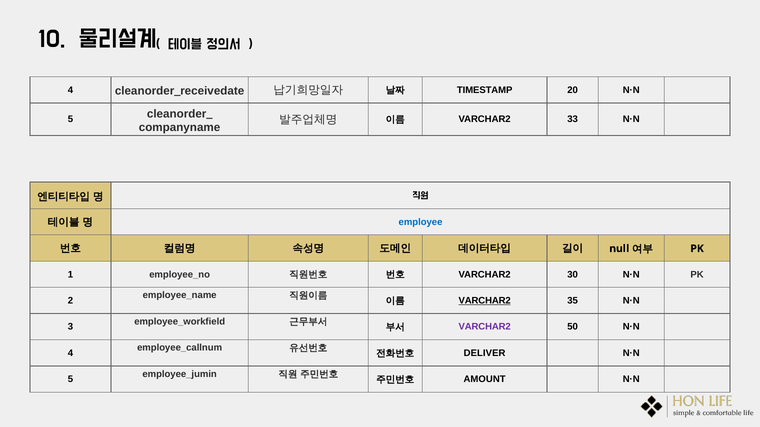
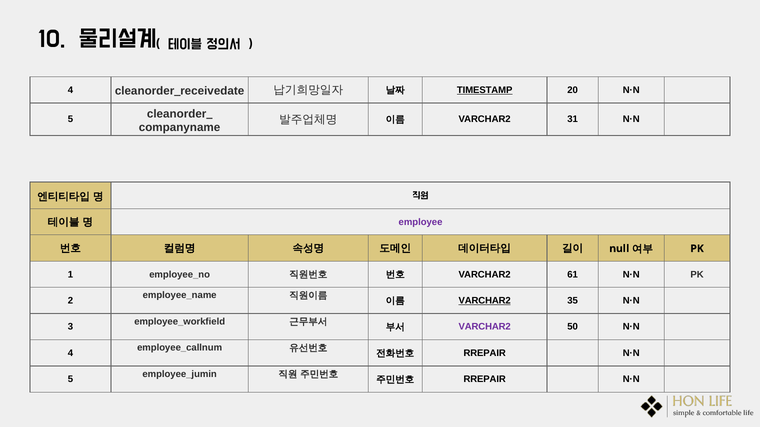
TIMESTAMP underline: none -> present
33: 33 -> 31
employee colour: blue -> purple
30: 30 -> 61
DELIVER at (485, 354): DELIVER -> RREPAIR
AMOUNT at (485, 380): AMOUNT -> RREPAIR
